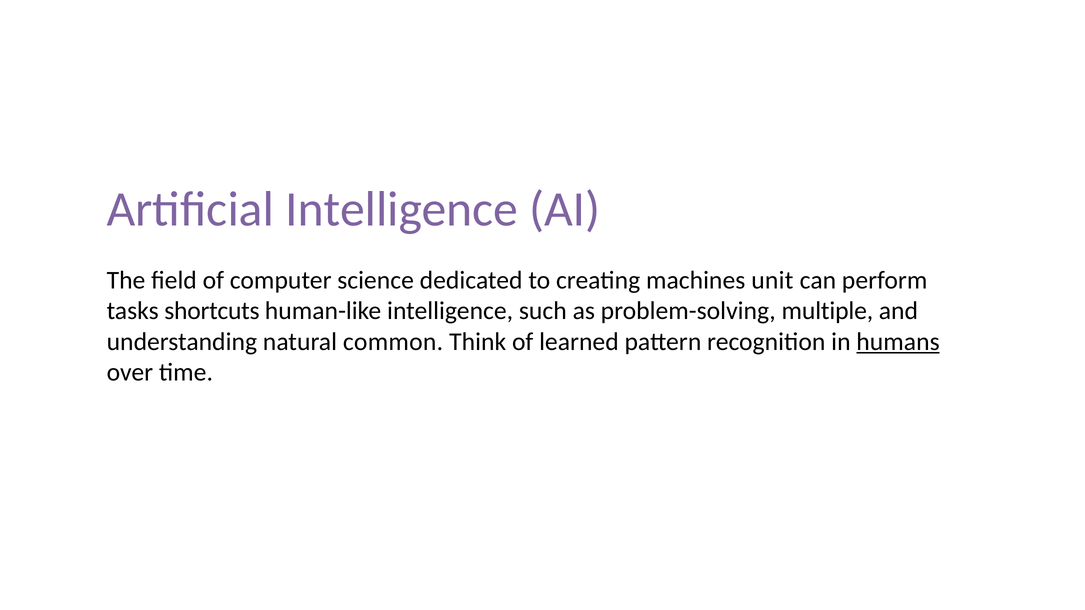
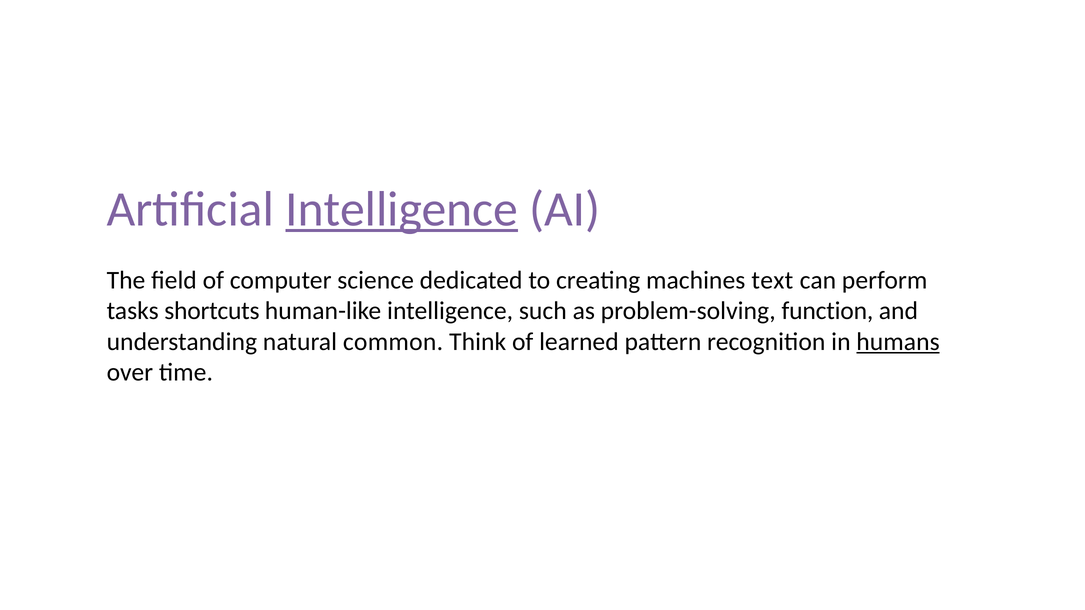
Intelligence at (402, 209) underline: none -> present
unit: unit -> text
multiple: multiple -> function
